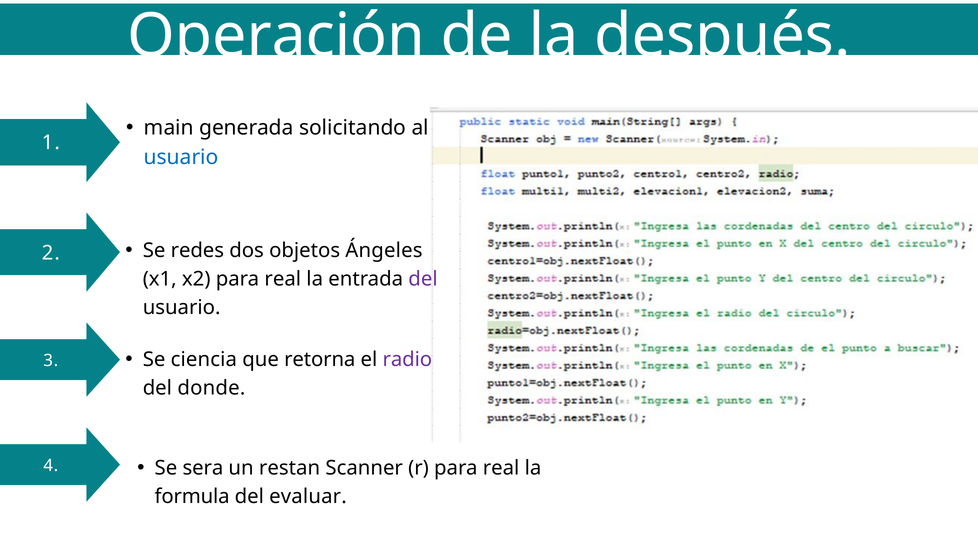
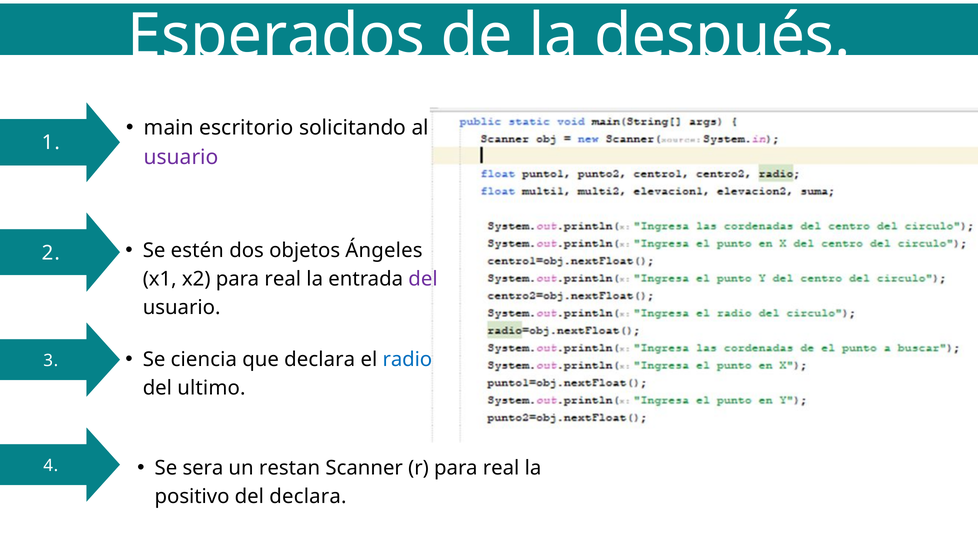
Operación: Operación -> Esperados
generada: generada -> escritorio
usuario at (181, 157) colour: blue -> purple
redes: redes -> estén
que retorna: retorna -> declara
radio colour: purple -> blue
donde: donde -> ultimo
formula: formula -> positivo
del evaluar: evaluar -> declara
